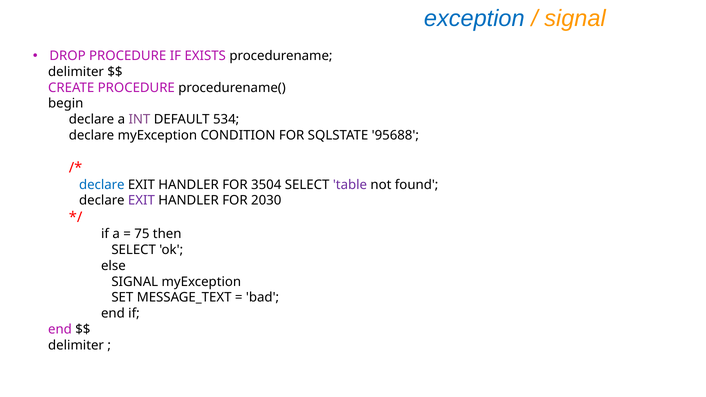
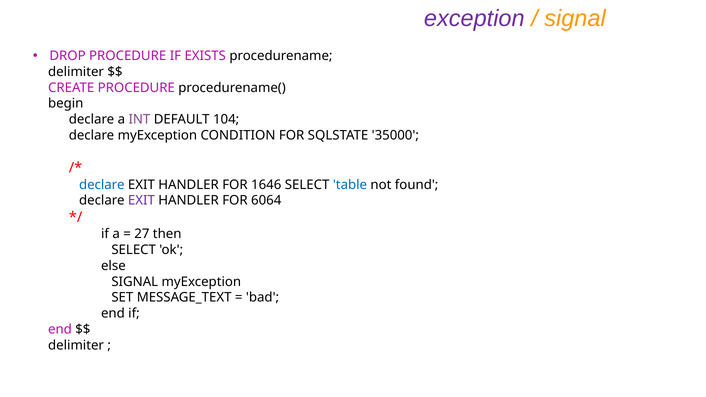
exception colour: blue -> purple
534: 534 -> 104
95688: 95688 -> 35000
3504: 3504 -> 1646
table colour: purple -> blue
2030: 2030 -> 6064
75: 75 -> 27
